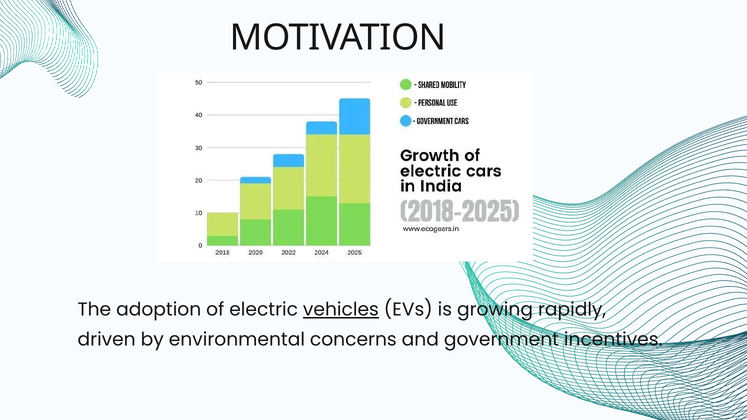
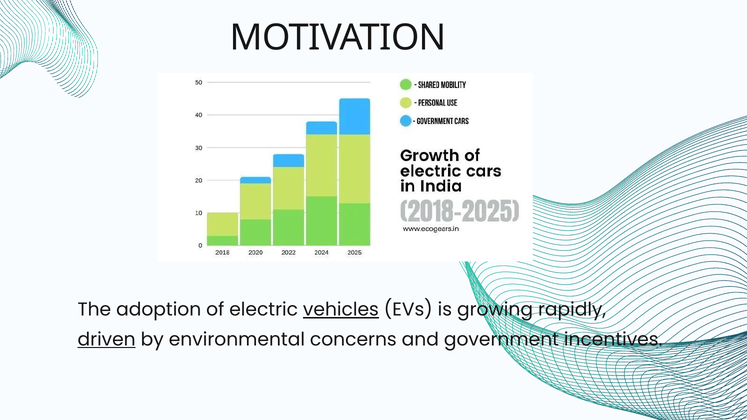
driven underline: none -> present
